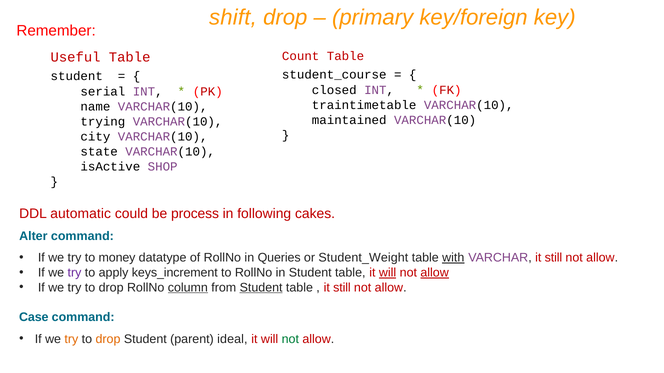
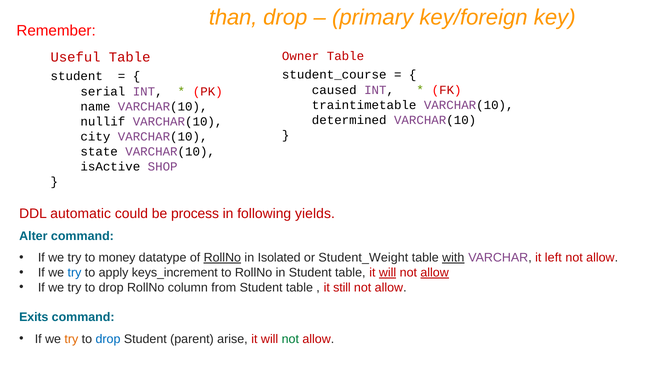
shift: shift -> than
Count: Count -> Owner
closed: closed -> caused
maintained: maintained -> determined
trying: trying -> nullif
cakes: cakes -> yields
RollNo at (222, 258) underline: none -> present
Queries: Queries -> Isolated
VARCHAR it still: still -> left
try at (75, 273) colour: purple -> blue
column underline: present -> none
Student at (261, 288) underline: present -> none
Case: Case -> Exits
drop at (108, 339) colour: orange -> blue
ideal: ideal -> arise
